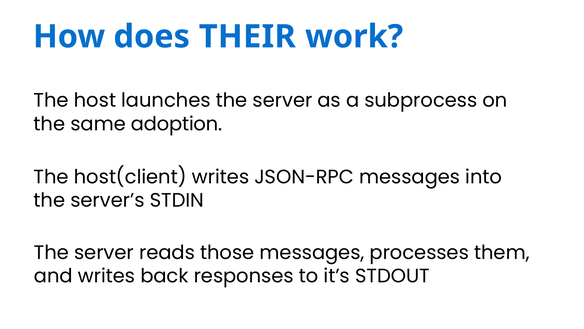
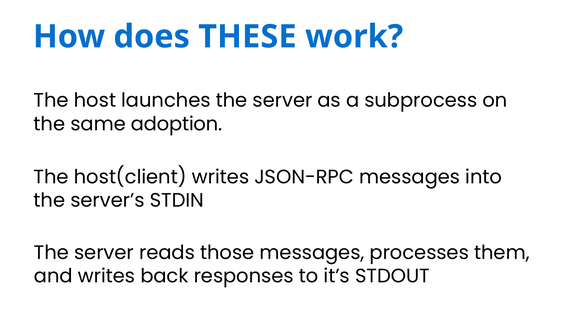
THEIR: THEIR -> THESE
